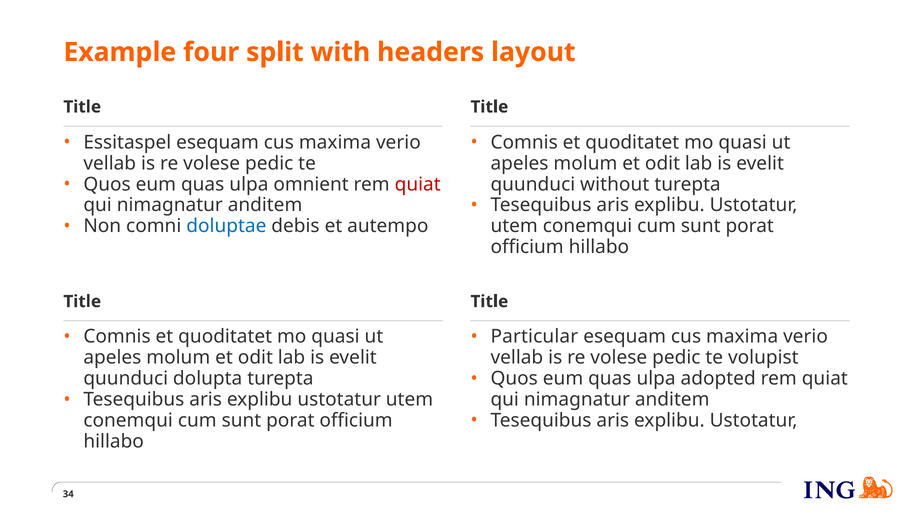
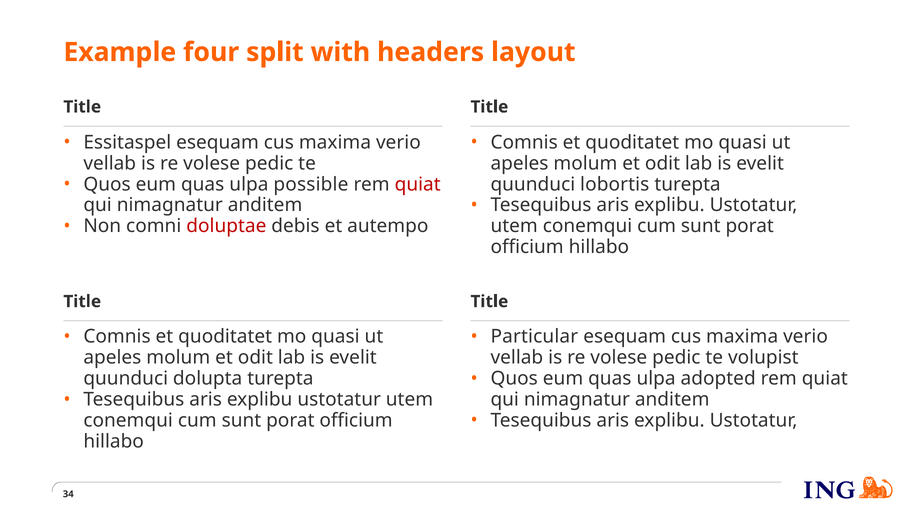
omnient: omnient -> possible
without: without -> lobortis
doluptae colour: blue -> red
